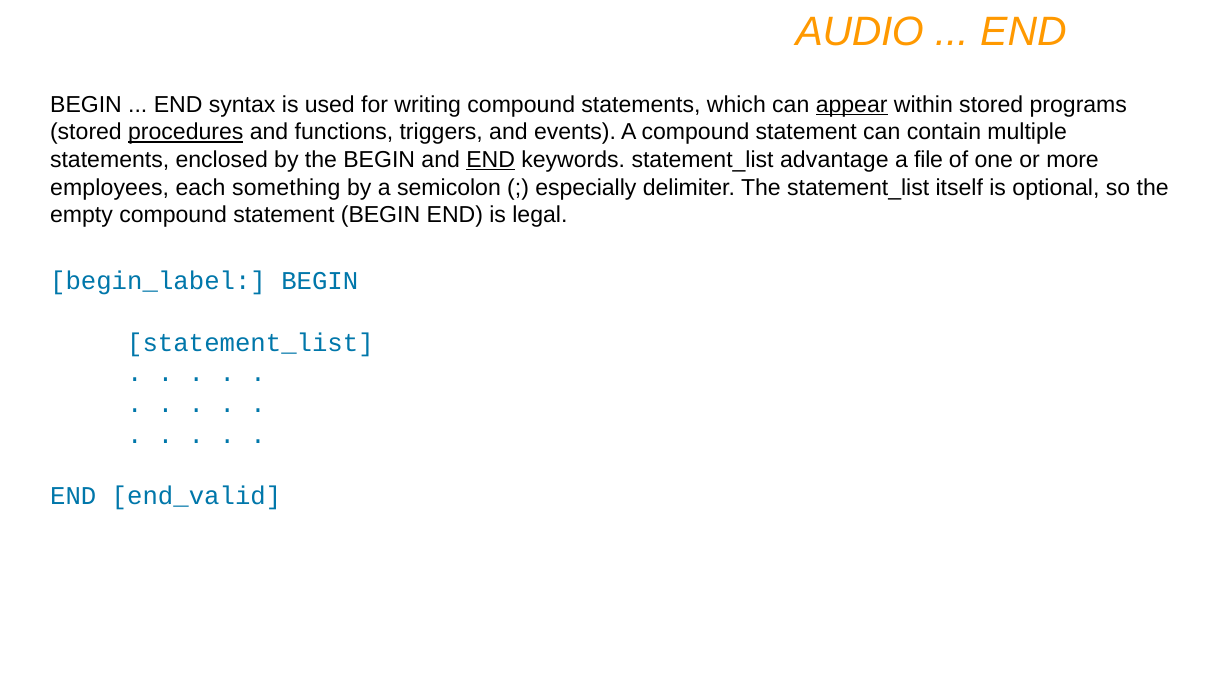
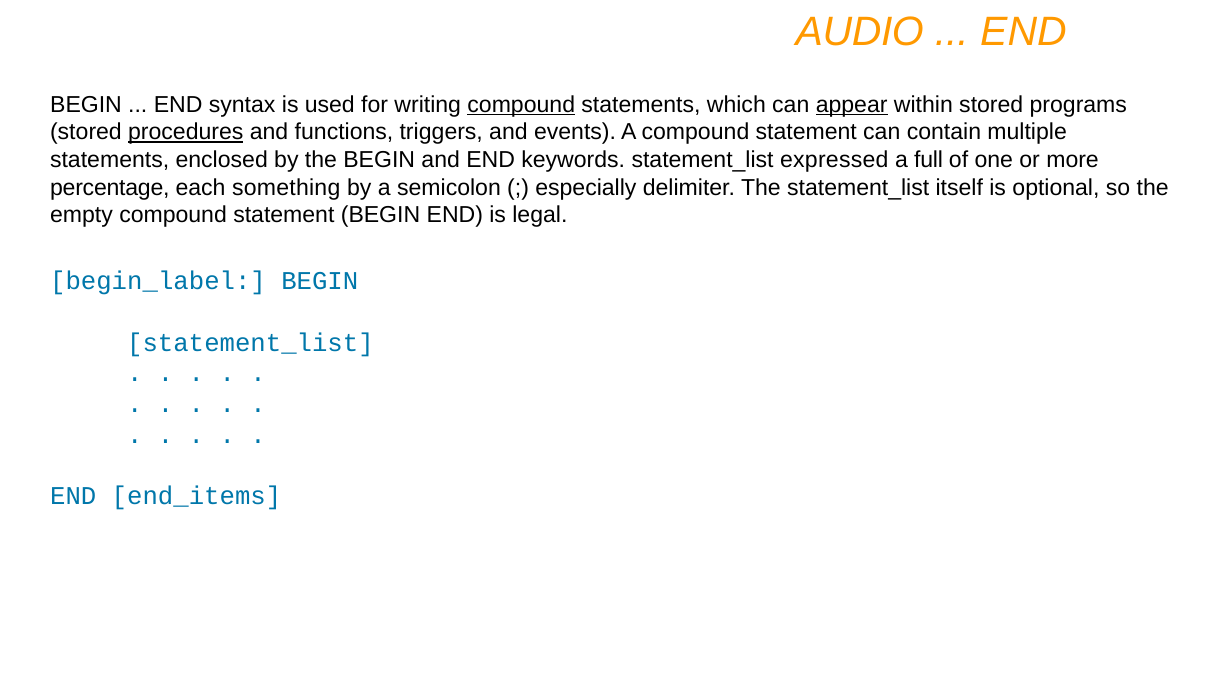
compound at (521, 105) underline: none -> present
END at (491, 160) underline: present -> none
advantage: advantage -> expressed
file: file -> full
employees: employees -> percentage
end_valid: end_valid -> end_items
